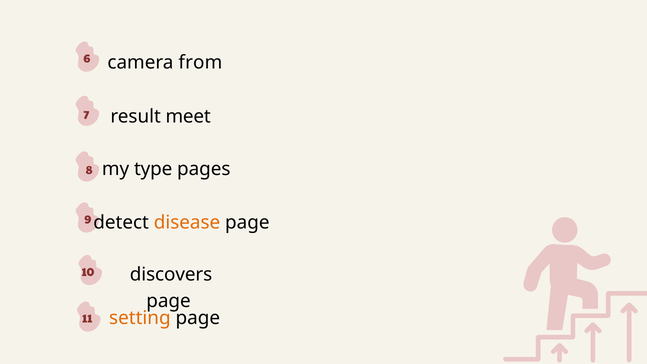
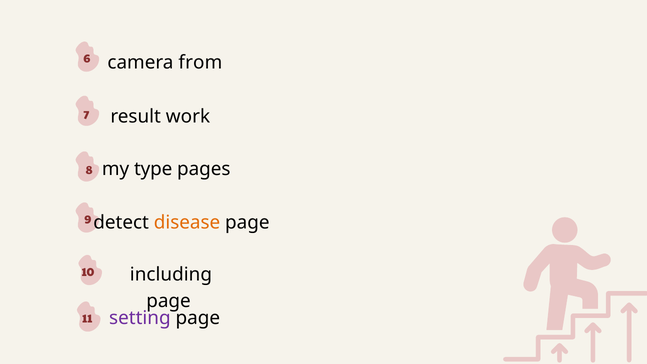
meet: meet -> work
discovers: discovers -> including
setting colour: orange -> purple
